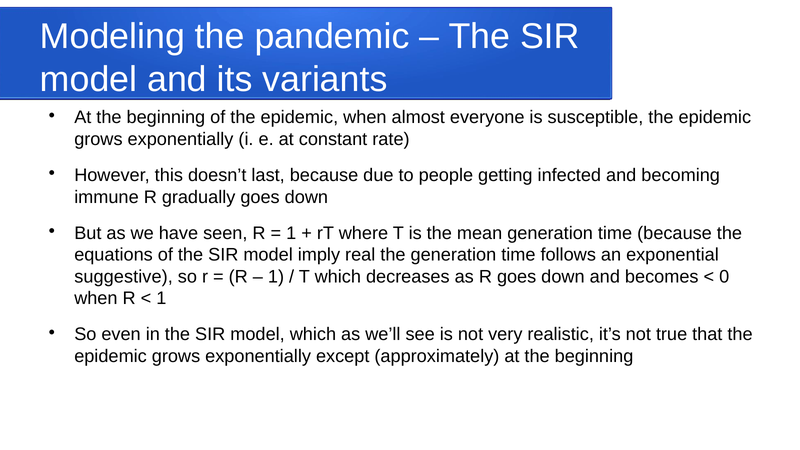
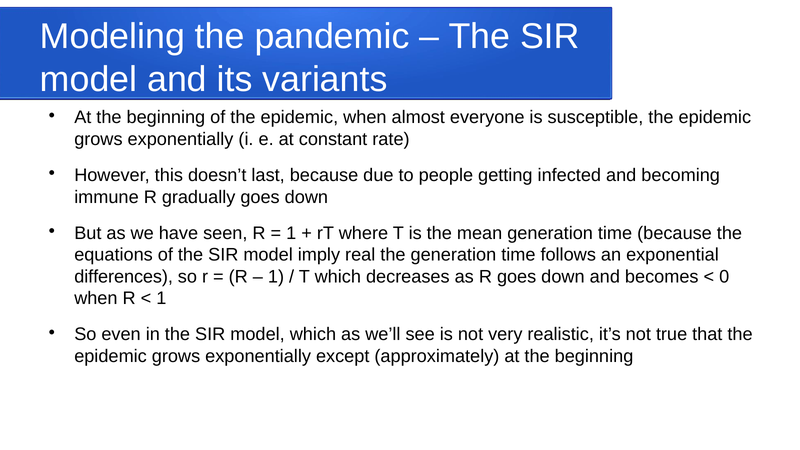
suggestive: suggestive -> differences
